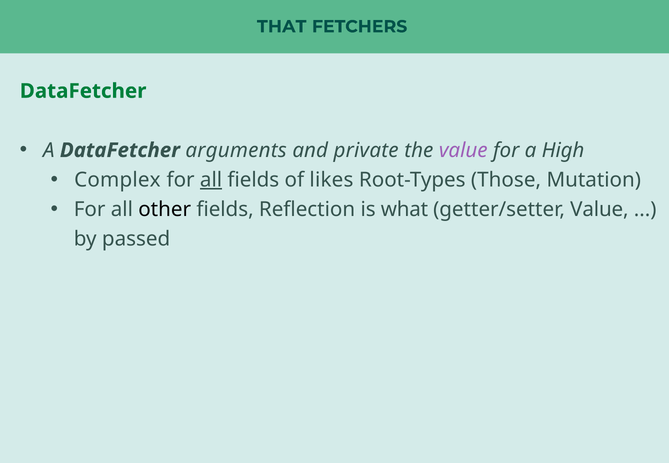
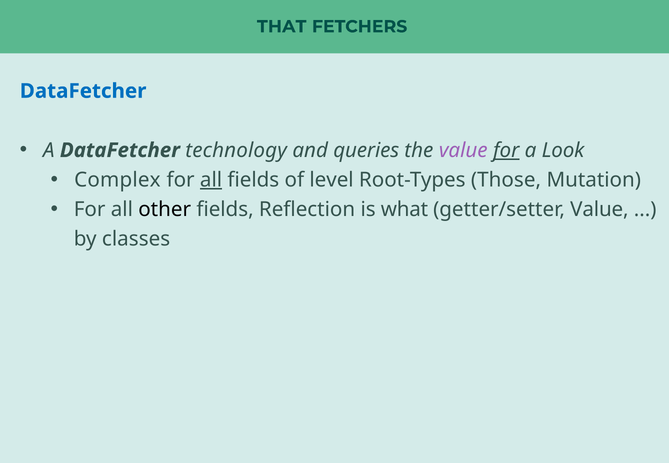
DataFetcher at (83, 91) colour: green -> blue
arguments: arguments -> technology
private: private -> queries
for at (506, 150) underline: none -> present
High: High -> Look
likes: likes -> level
passed: passed -> classes
